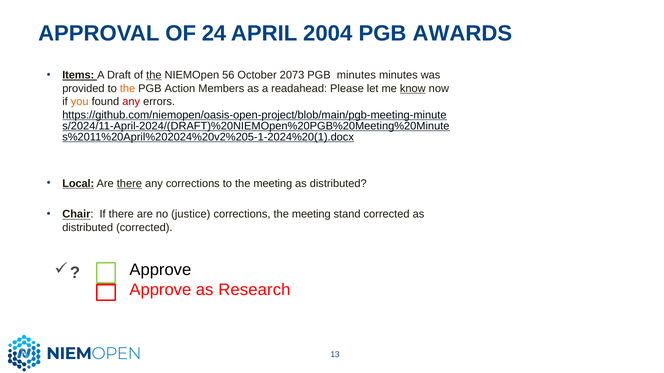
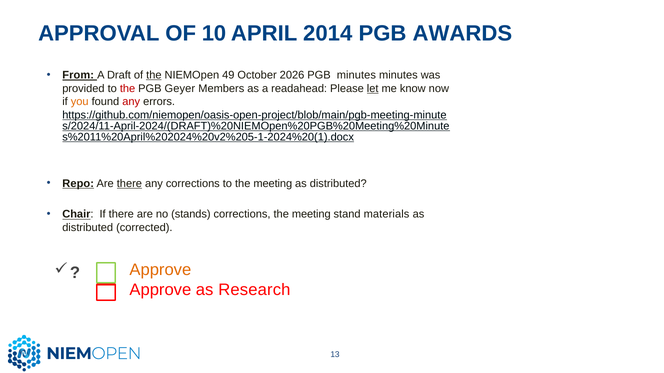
24: 24 -> 10
2004: 2004 -> 2014
Items: Items -> From
56: 56 -> 49
2073: 2073 -> 2026
the at (128, 88) colour: orange -> red
Action: Action -> Geyer
let underline: none -> present
know underline: present -> none
Local: Local -> Repo
justice: justice -> stands
stand corrected: corrected -> materials
Approve at (160, 270) colour: black -> orange
